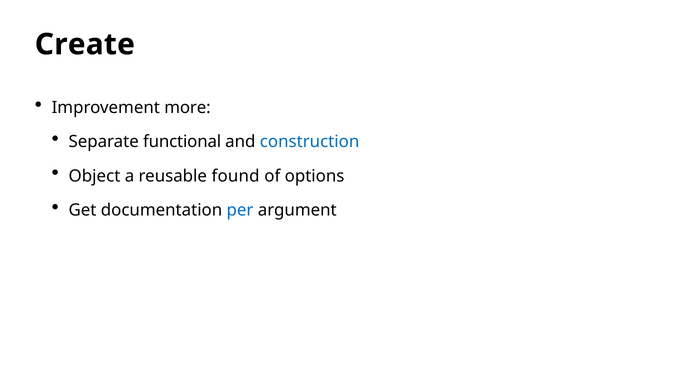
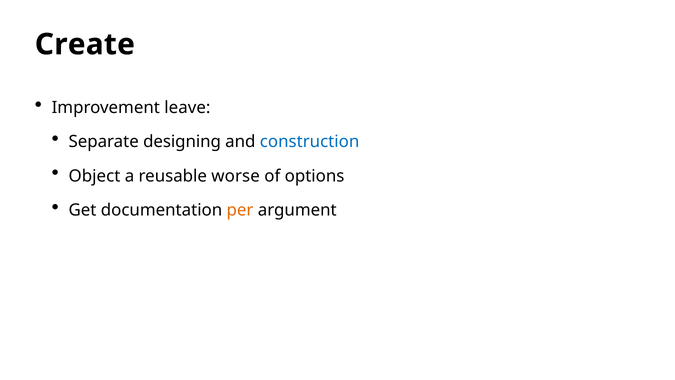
more: more -> leave
functional: functional -> designing
found: found -> worse
per colour: blue -> orange
